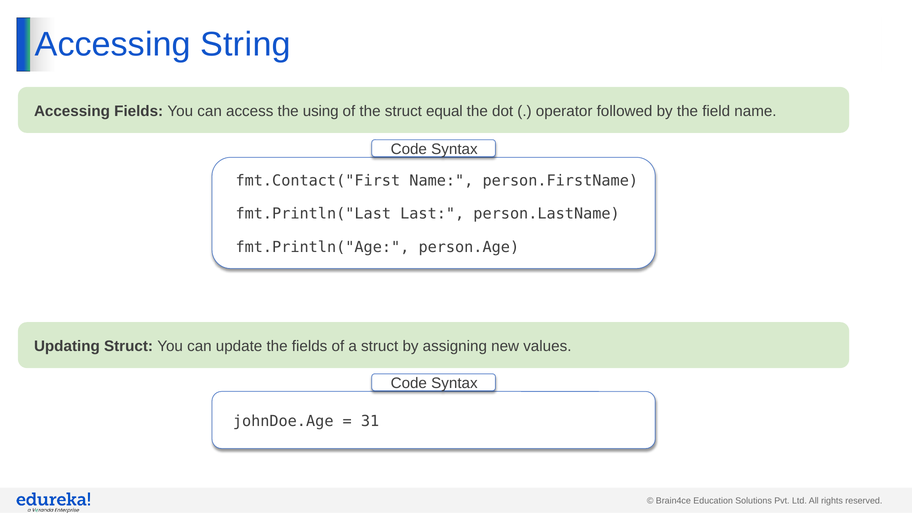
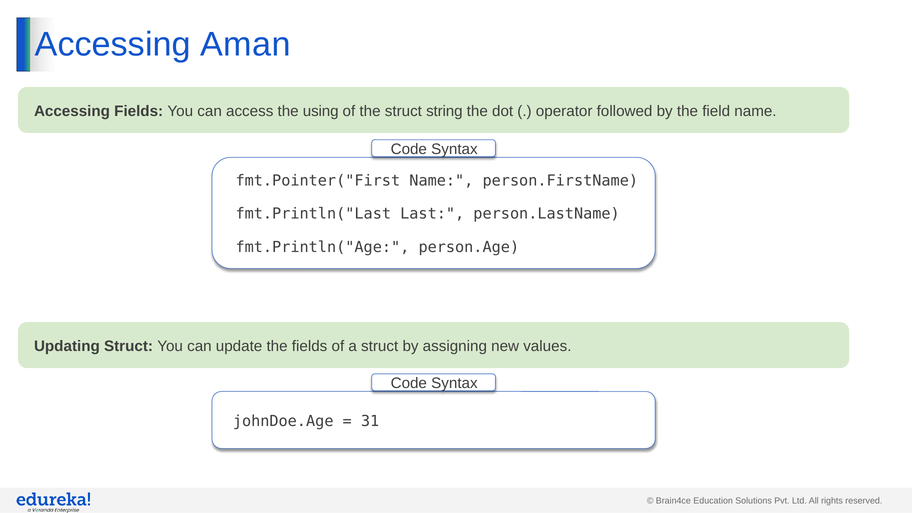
String: String -> Aman
equal: equal -> string
fmt.Contact("First: fmt.Contact("First -> fmt.Pointer("First
